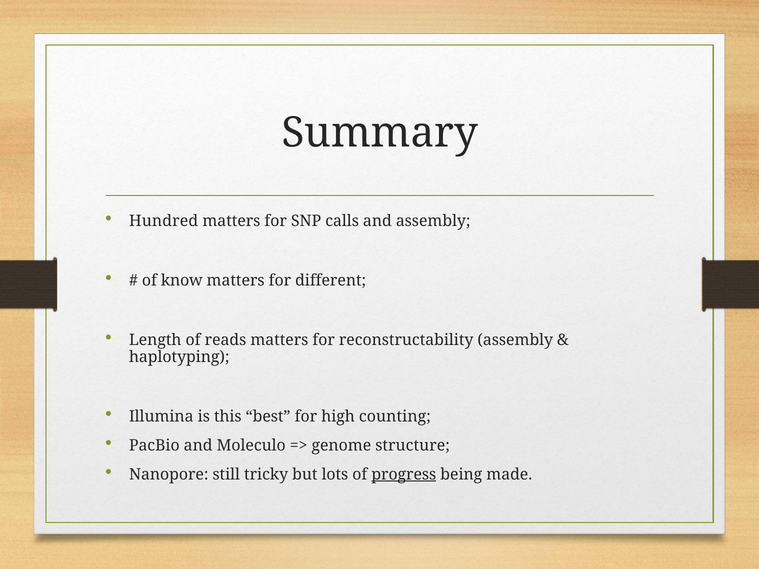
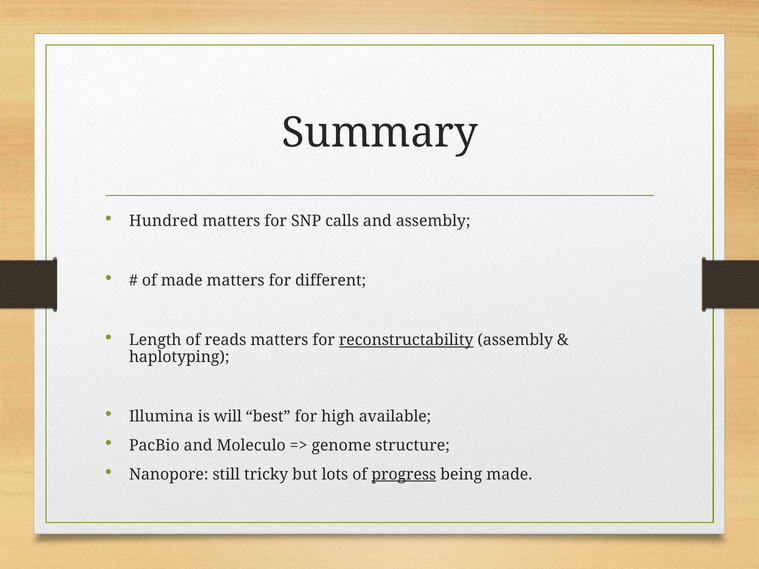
of know: know -> made
reconstructability underline: none -> present
this: this -> will
counting: counting -> available
